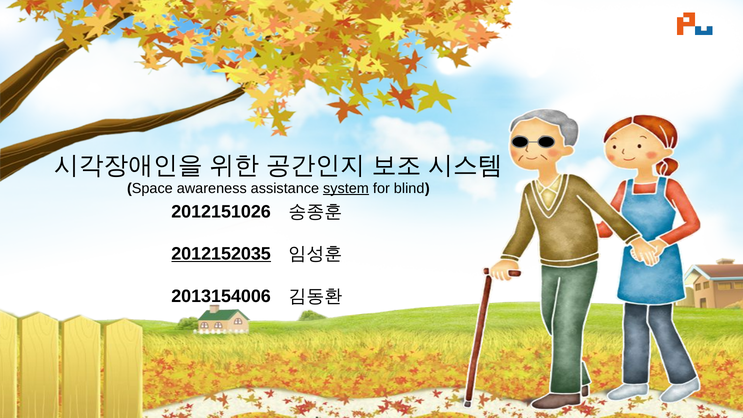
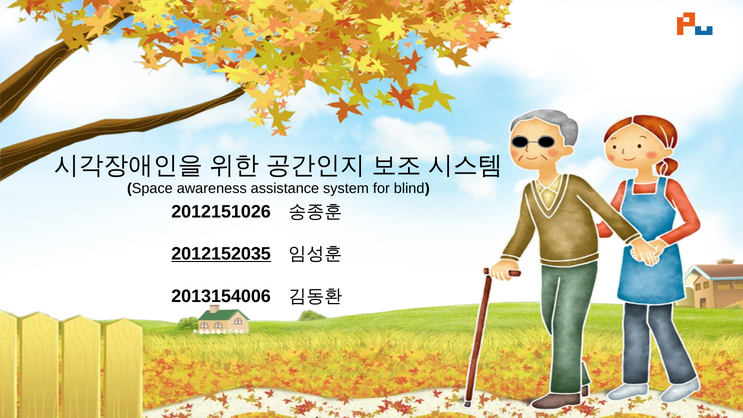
system underline: present -> none
